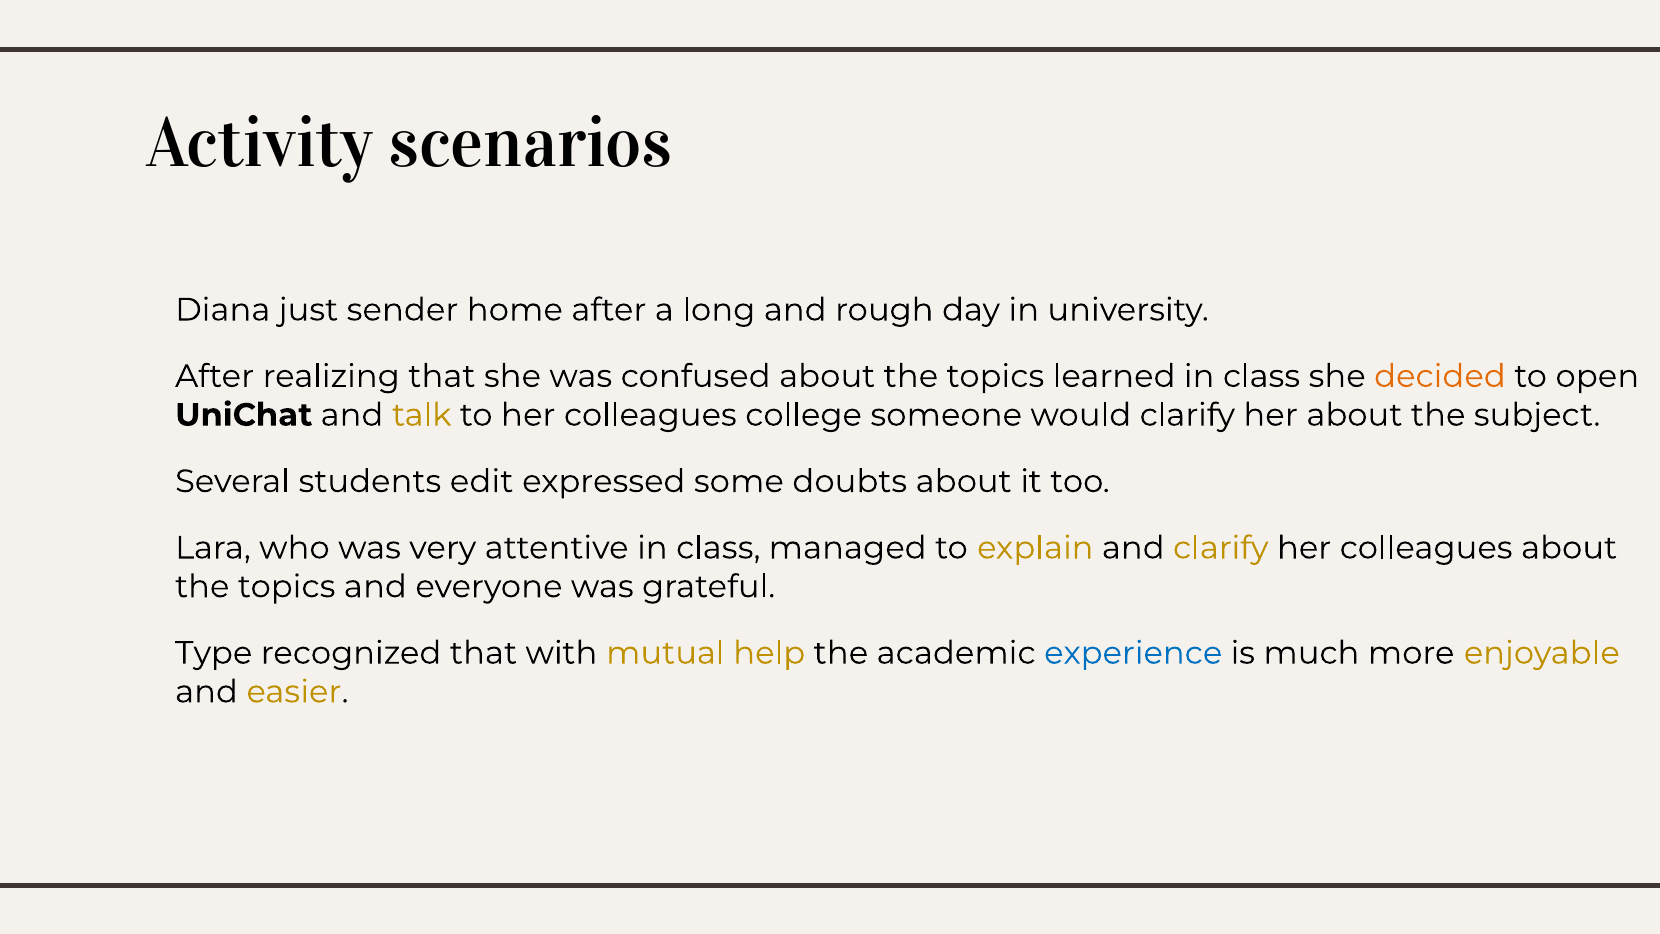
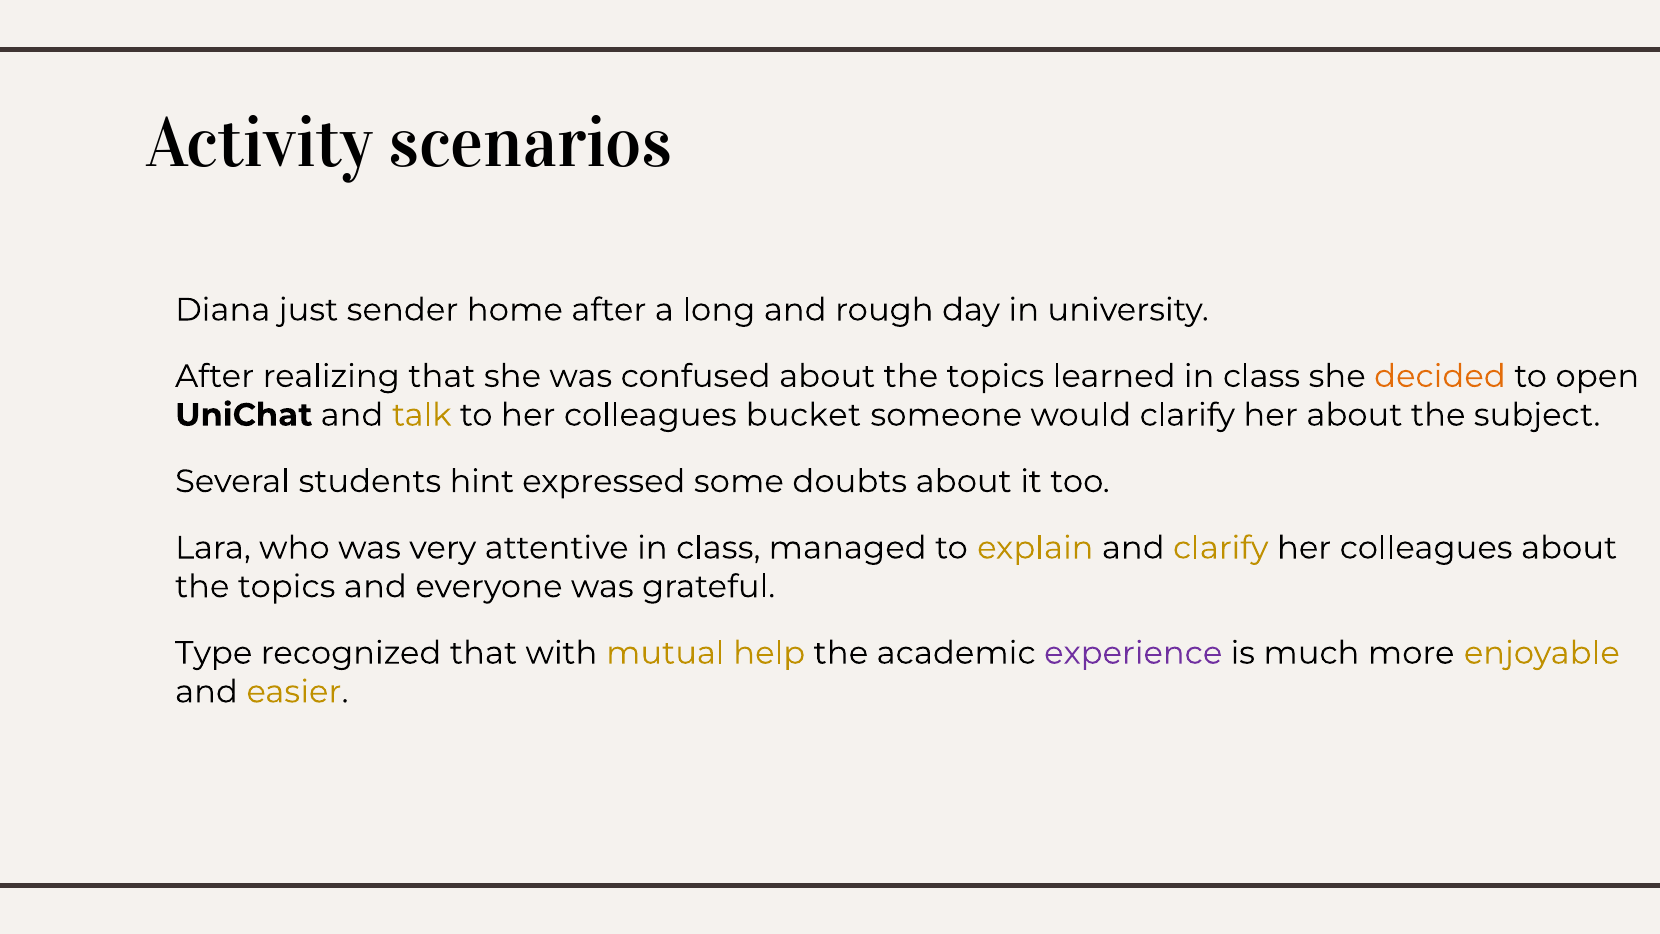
college: college -> bucket
edit: edit -> hint
experience colour: blue -> purple
